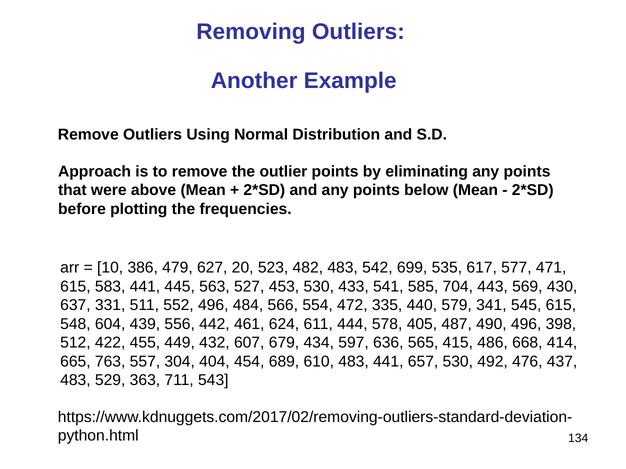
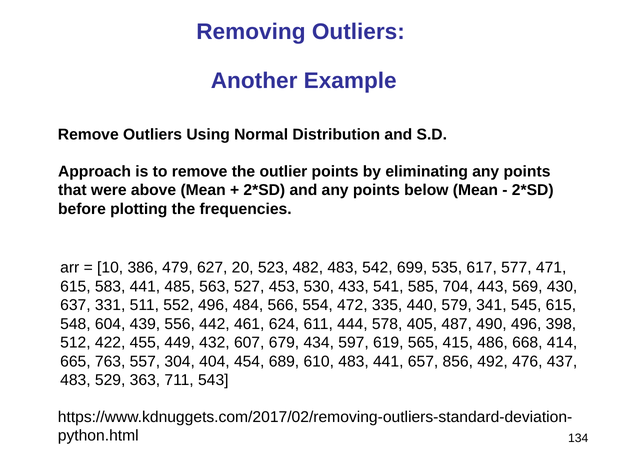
445: 445 -> 485
636: 636 -> 619
657 530: 530 -> 856
